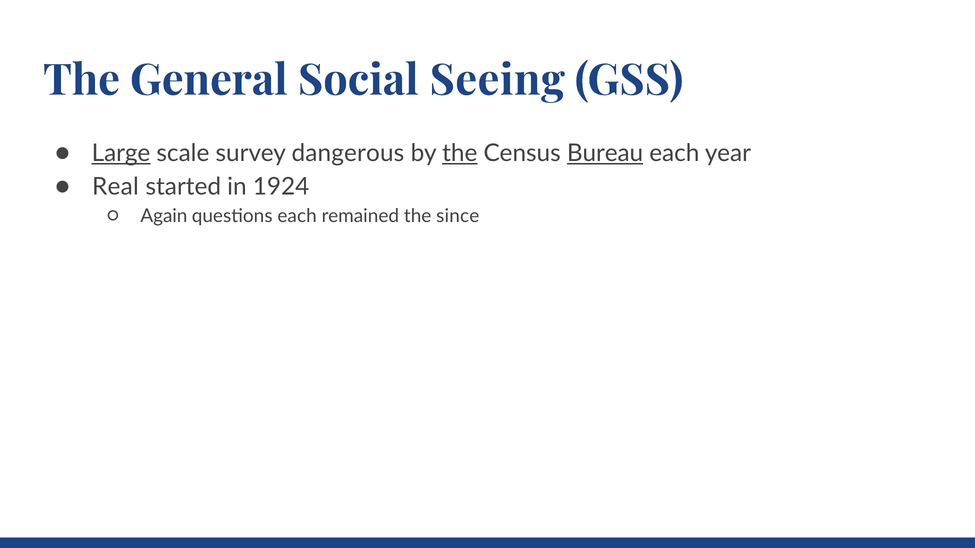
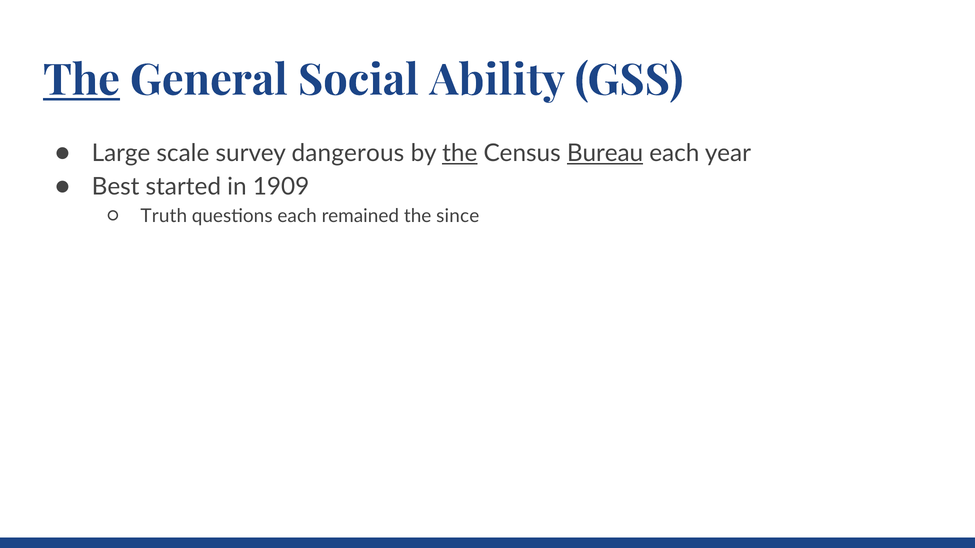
The at (81, 81) underline: none -> present
Seeing: Seeing -> Ability
Large underline: present -> none
Real: Real -> Best
1924: 1924 -> 1909
Again: Again -> Truth
